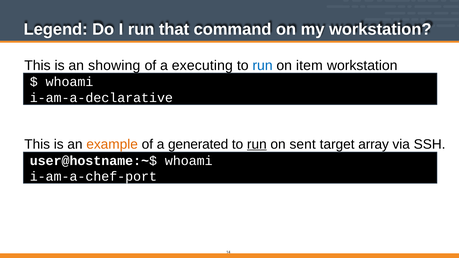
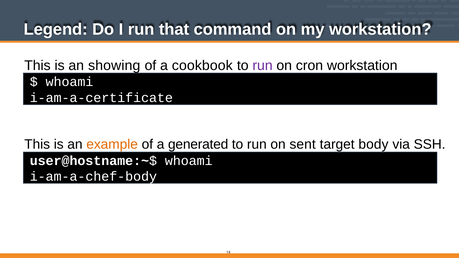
executing: executing -> cookbook
run at (263, 65) colour: blue -> purple
item: item -> cron
i-am-a-declarative: i-am-a-declarative -> i-am-a-certificate
run at (257, 144) underline: present -> none
array: array -> body
i-am-a-chef-port: i-am-a-chef-port -> i-am-a-chef-body
